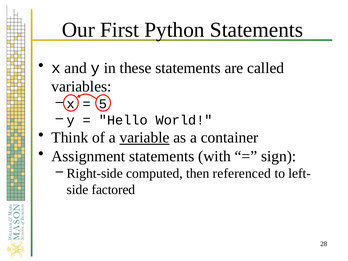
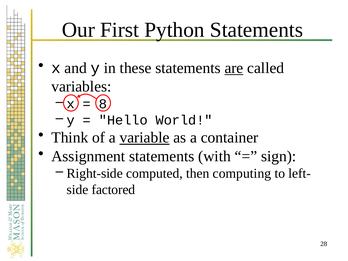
are underline: none -> present
5: 5 -> 8
referenced: referenced -> computing
